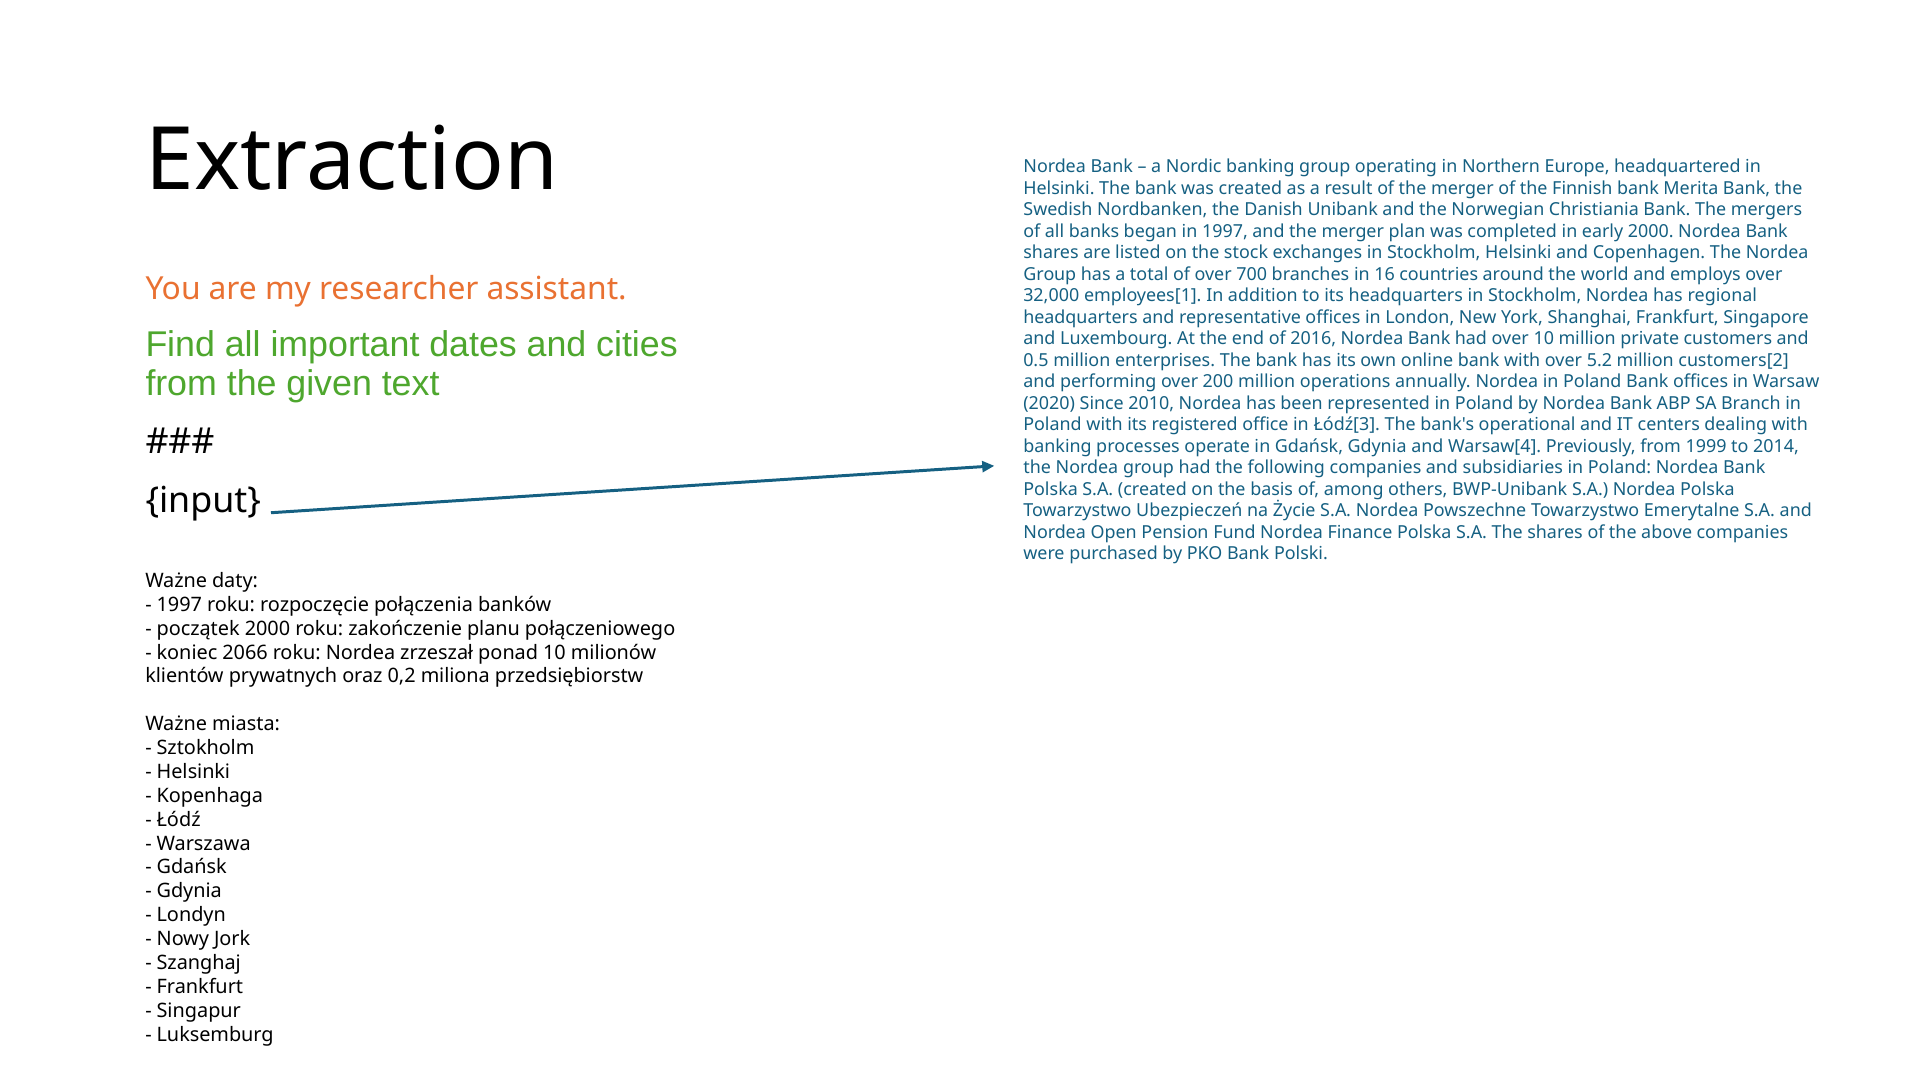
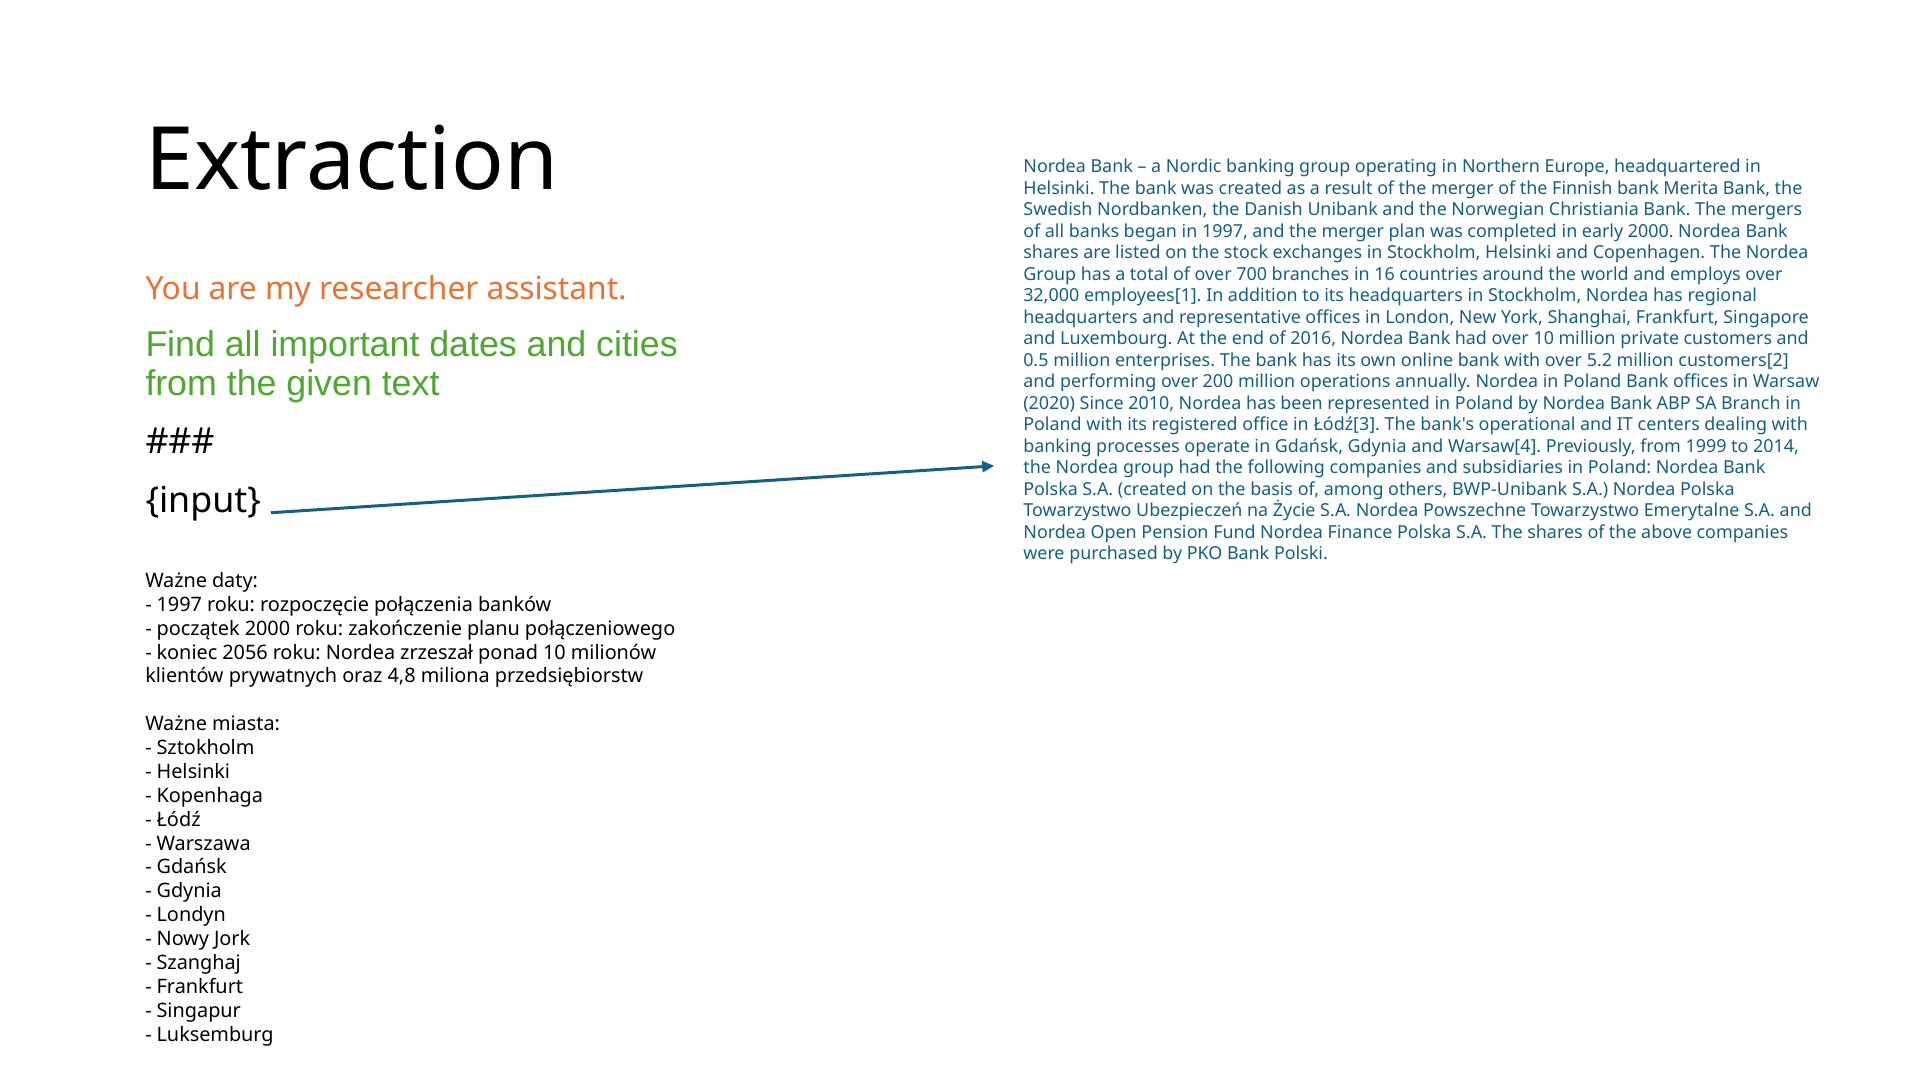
2066: 2066 -> 2056
0,2: 0,2 -> 4,8
